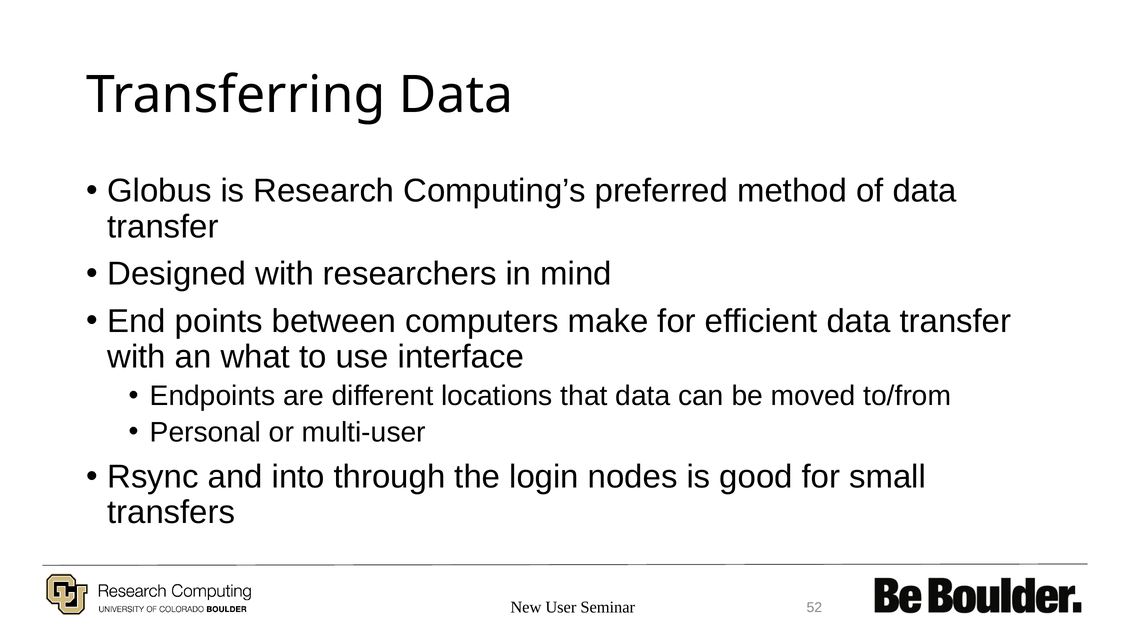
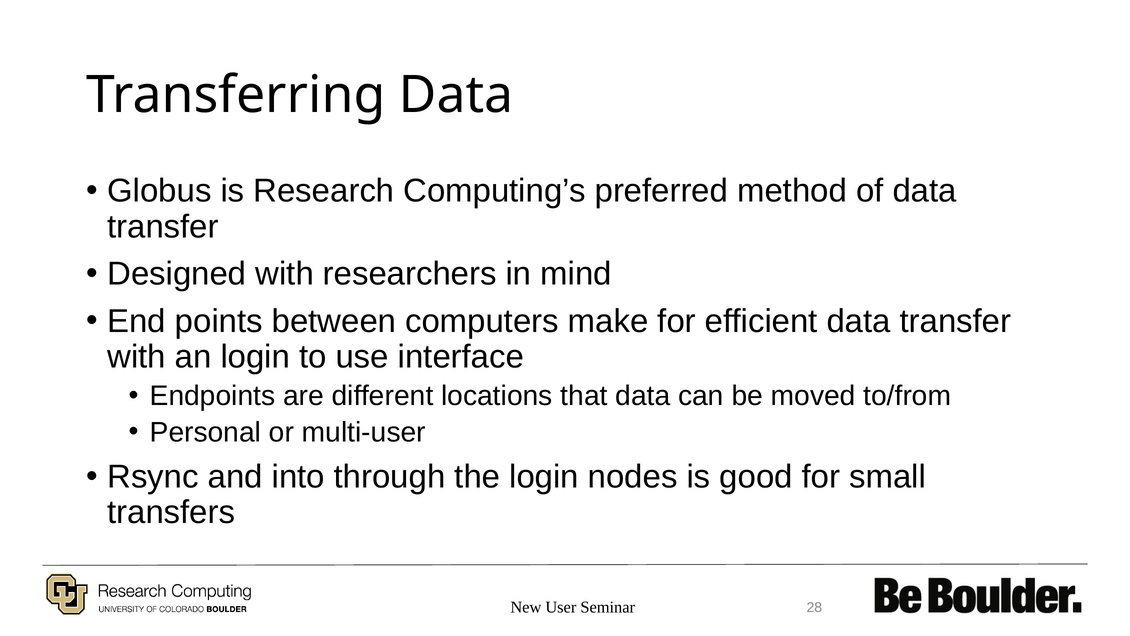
an what: what -> login
52: 52 -> 28
